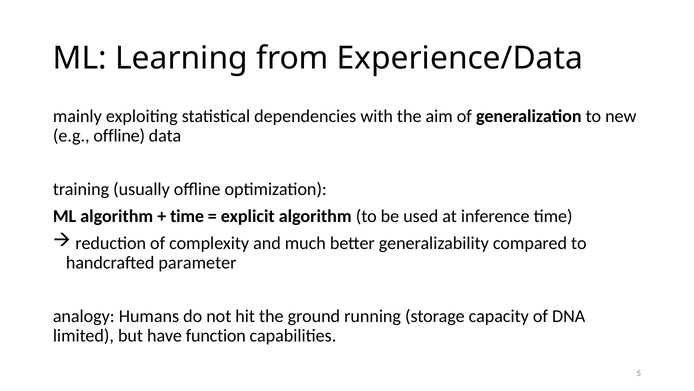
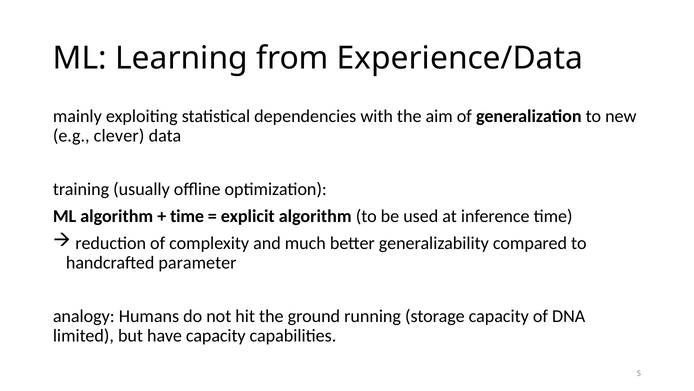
e.g offline: offline -> clever
have function: function -> capacity
